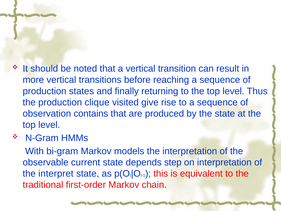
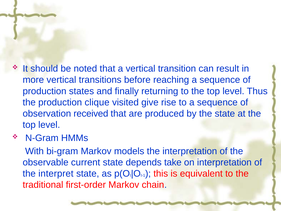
contains: contains -> received
step: step -> take
